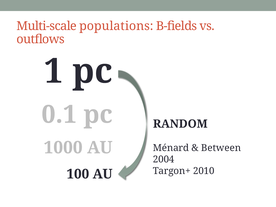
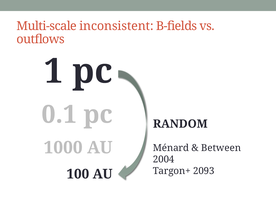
populations: populations -> inconsistent
2010: 2010 -> 2093
